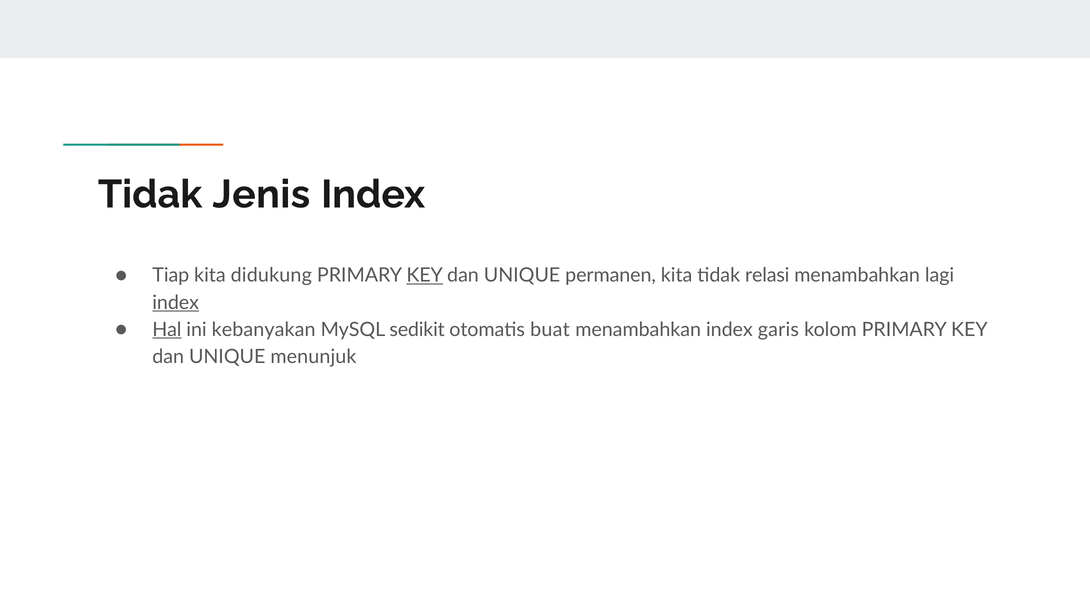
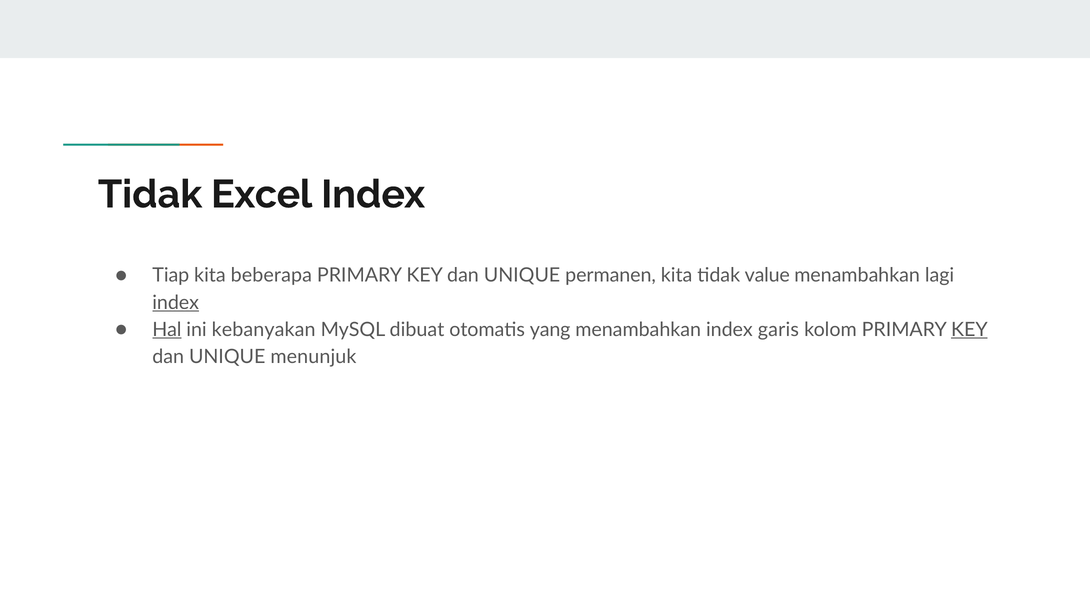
Jenis: Jenis -> Excel
didukung: didukung -> beberapa
KEY at (425, 275) underline: present -> none
relasi: relasi -> value
sedikit: sedikit -> dibuat
buat: buat -> yang
KEY at (969, 330) underline: none -> present
